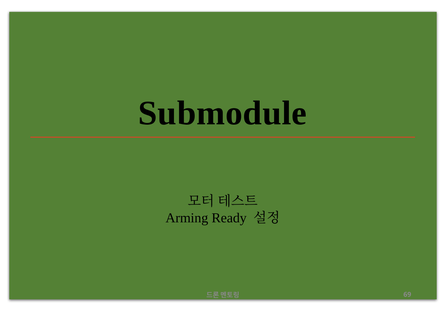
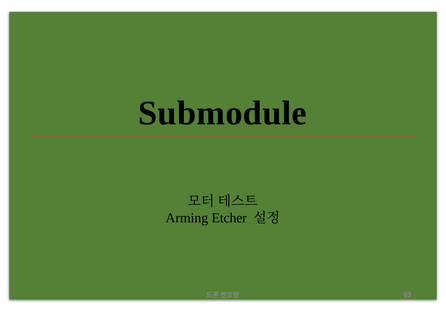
Ready: Ready -> Etcher
